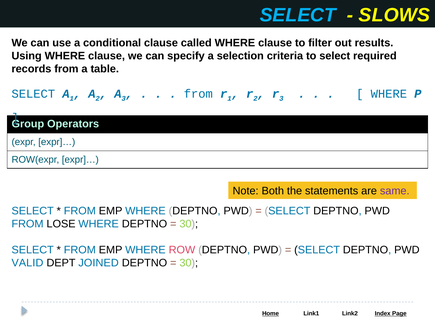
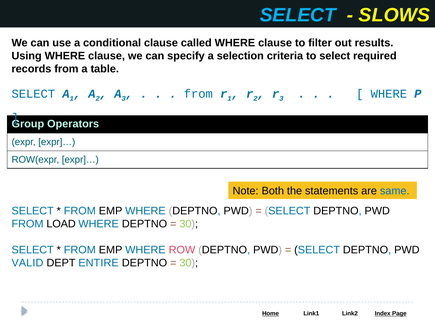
same colour: purple -> blue
LOSE: LOSE -> LOAD
JOINED: JOINED -> ENTIRE
